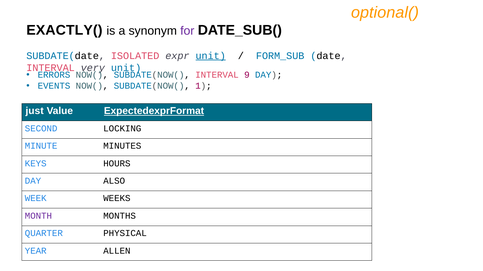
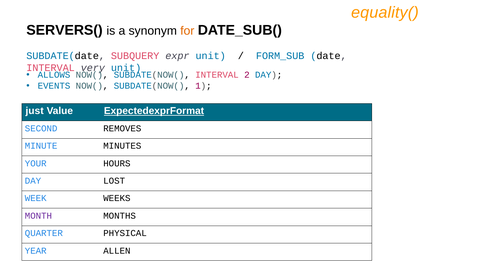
optional(: optional( -> equality(
EXACTLY(: EXACTLY( -> SERVERS(
for colour: purple -> orange
ISOLATED: ISOLATED -> SUBQUERY
unit at (211, 56) underline: present -> none
ERRORS: ERRORS -> ALLOWS
9: 9 -> 2
LOCKING: LOCKING -> REMOVES
KEYS: KEYS -> YOUR
ALSO: ALSO -> LOST
